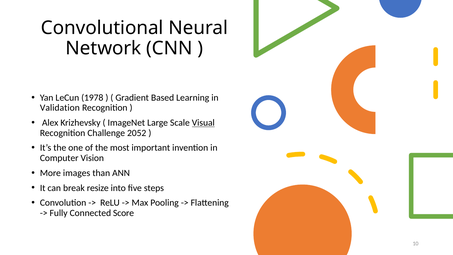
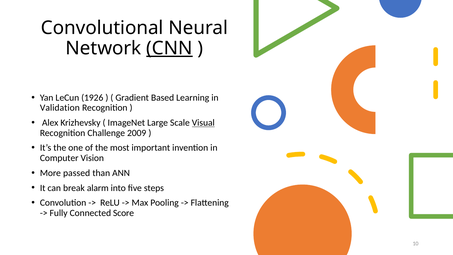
CNN underline: none -> present
1978: 1978 -> 1926
2052: 2052 -> 2009
images: images -> passed
resize: resize -> alarm
